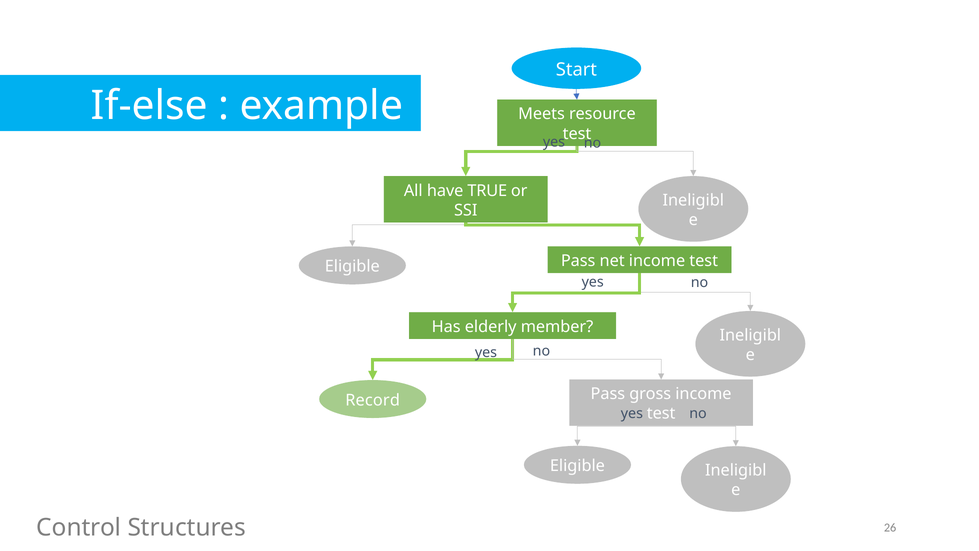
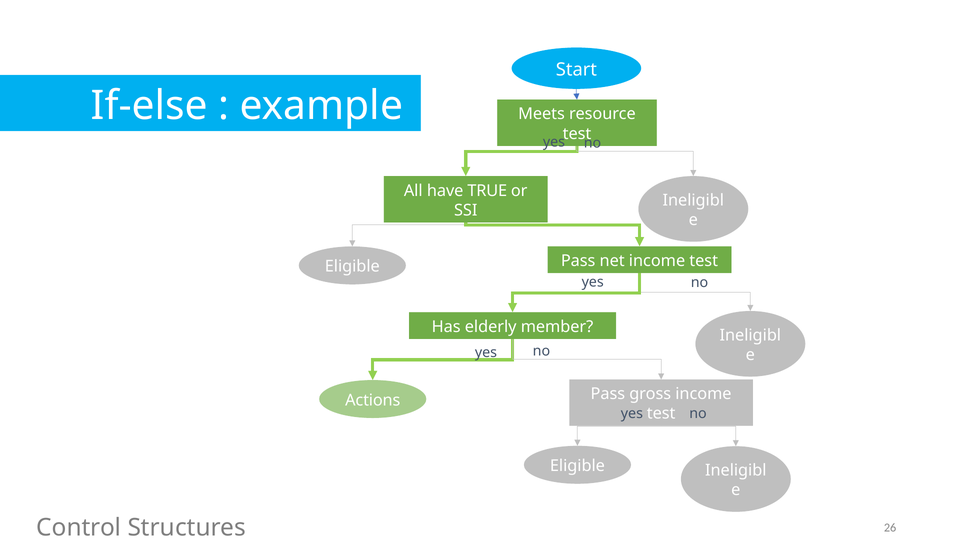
Record: Record -> Actions
